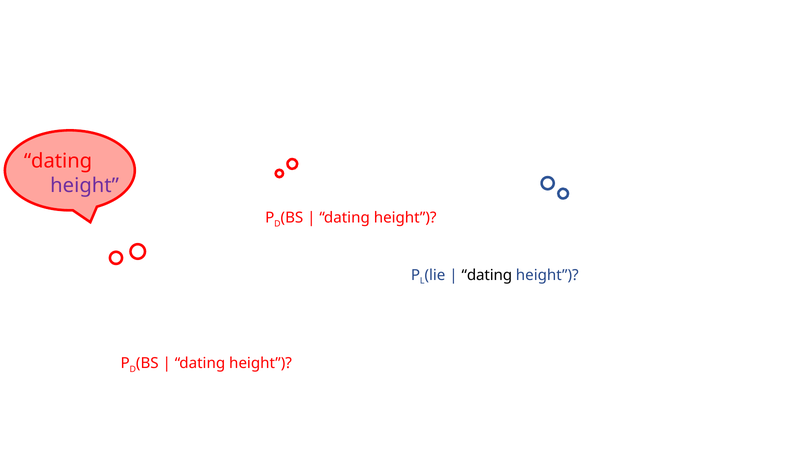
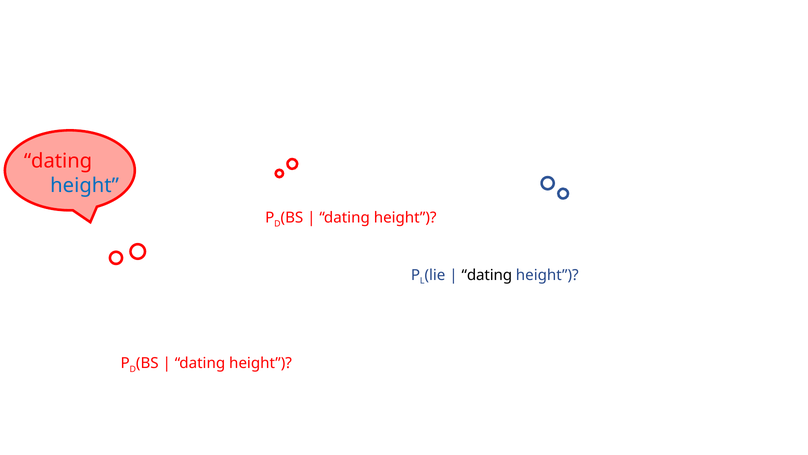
height at (85, 185) colour: purple -> blue
